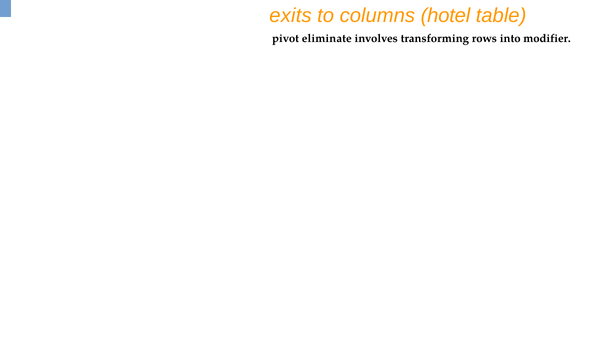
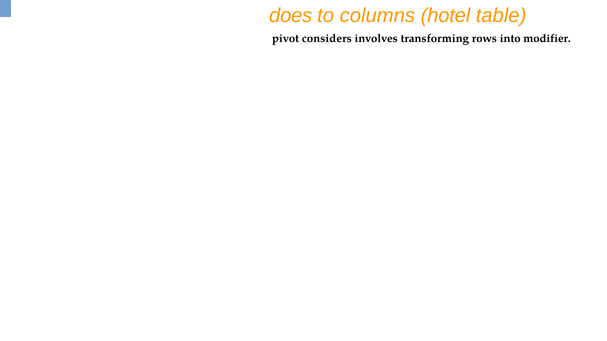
exits: exits -> does
eliminate: eliminate -> considers
